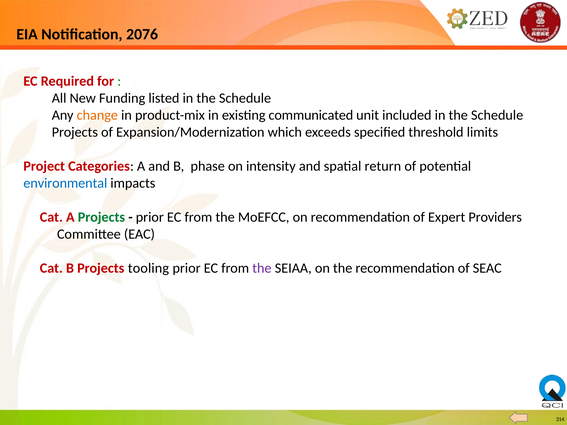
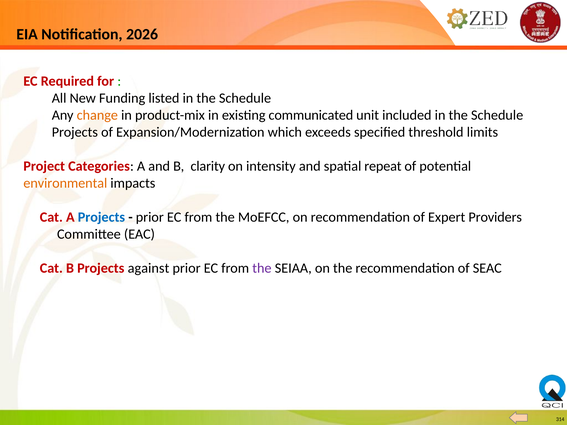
2076: 2076 -> 2026
phase: phase -> clarity
return: return -> repeat
environmental colour: blue -> orange
Projects at (101, 217) colour: green -> blue
tooling: tooling -> against
